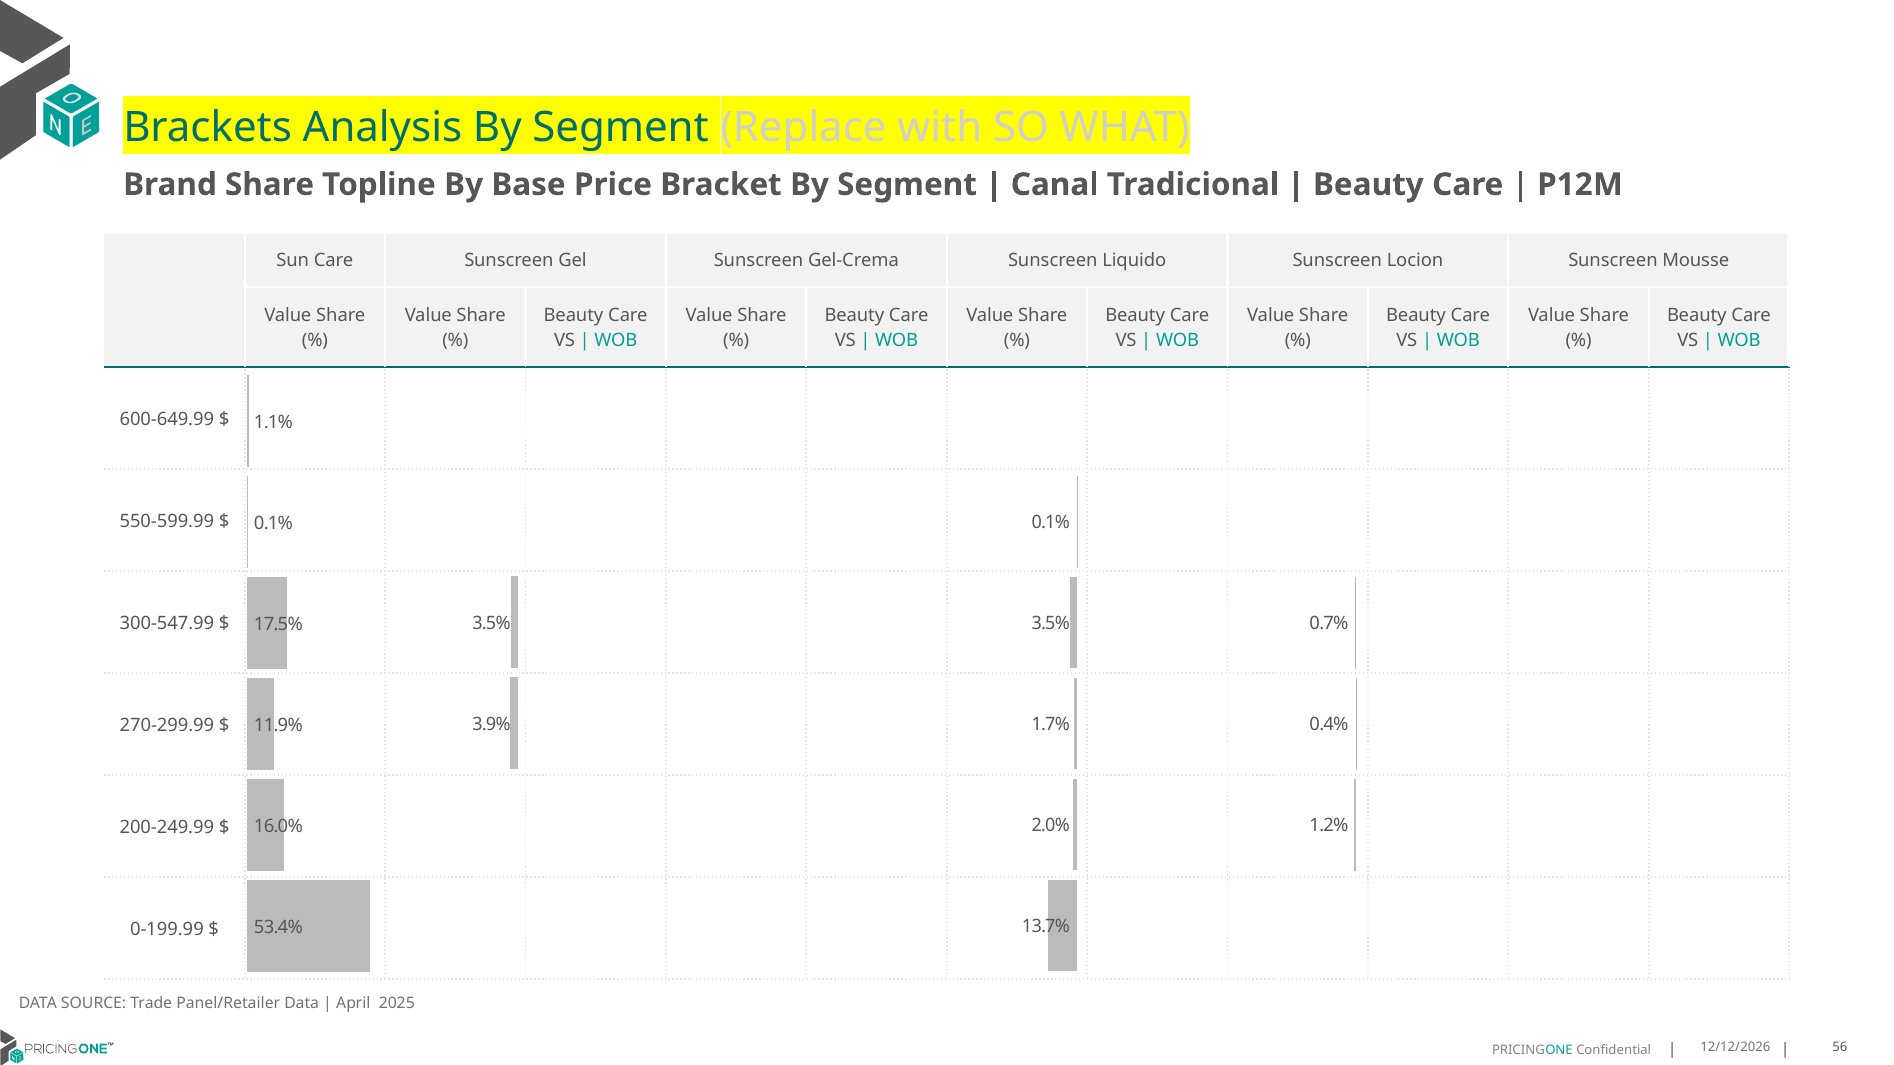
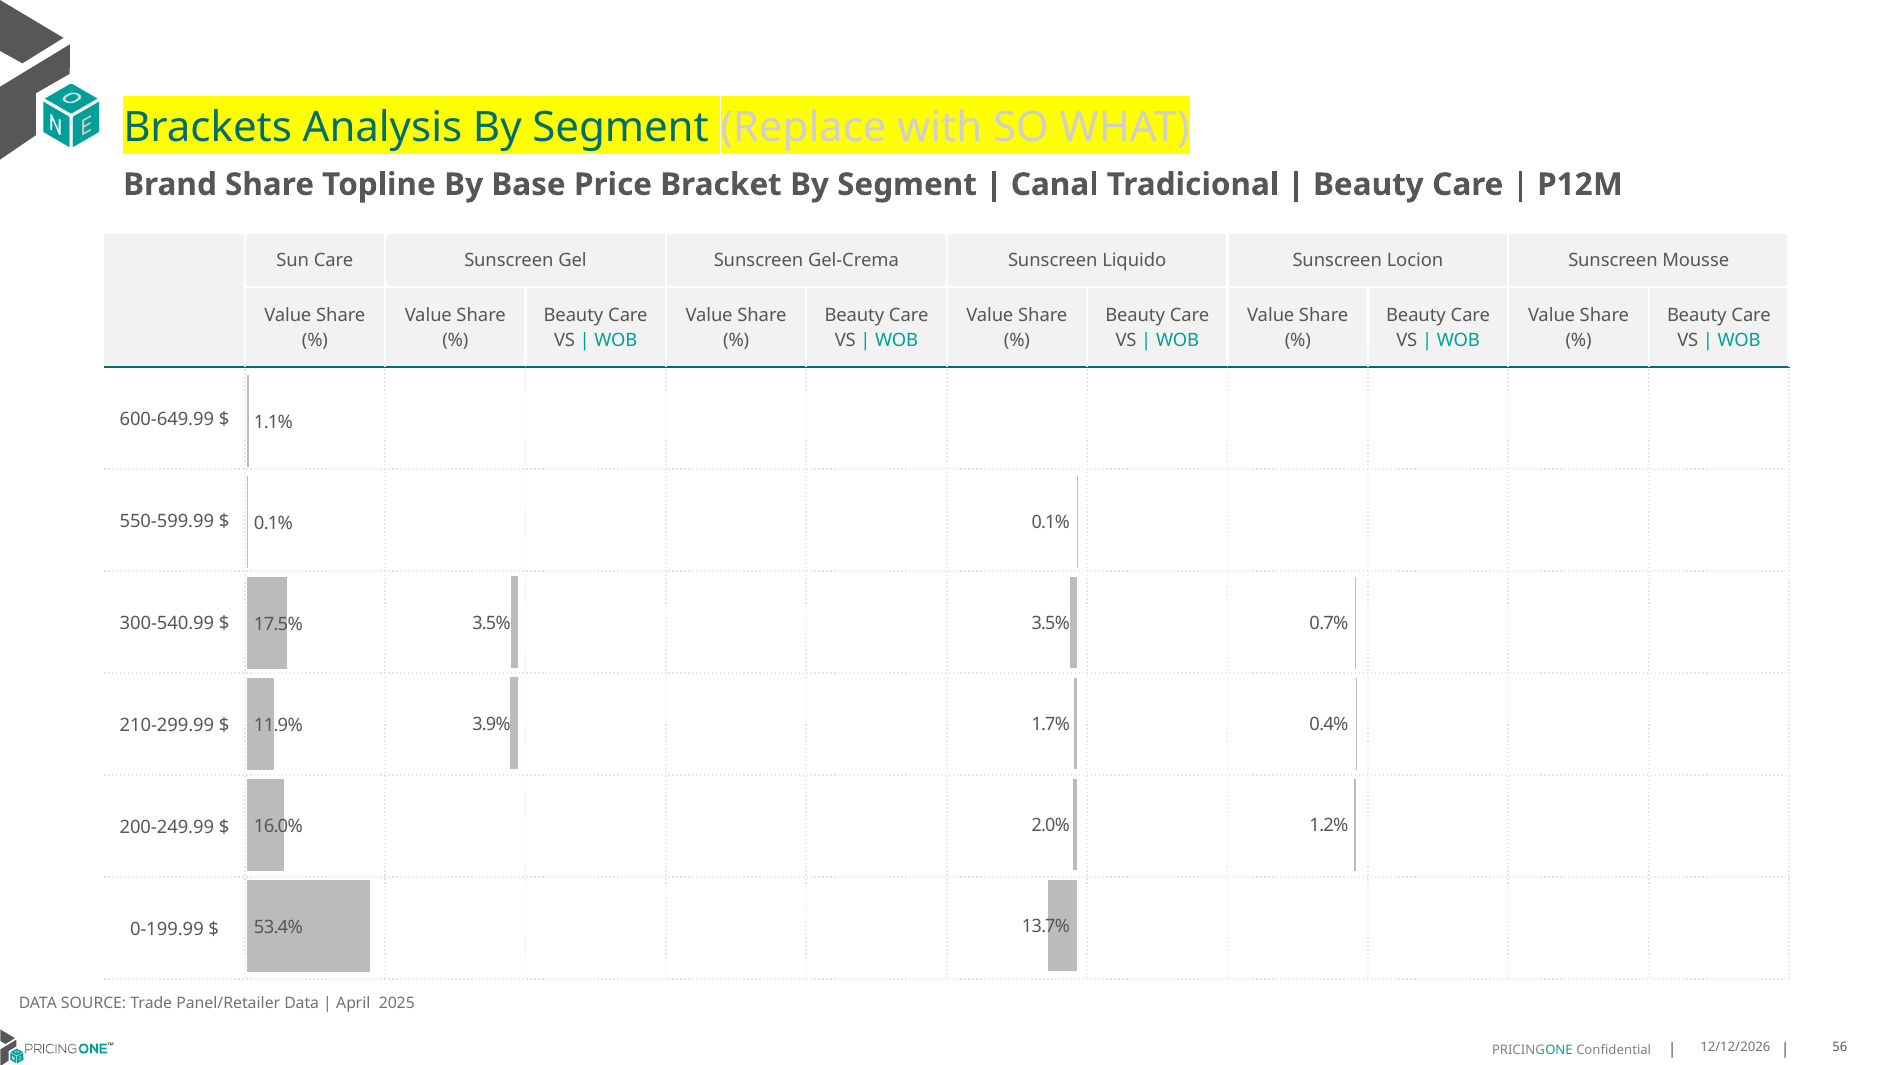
300-547.99: 300-547.99 -> 300-540.99
270-299.99: 270-299.99 -> 210-299.99
